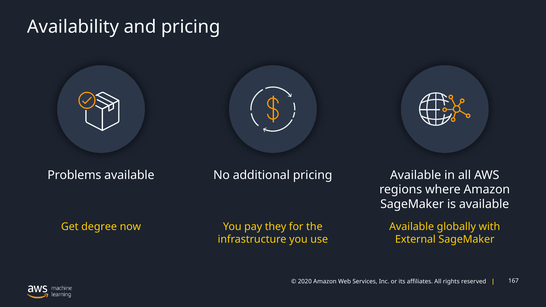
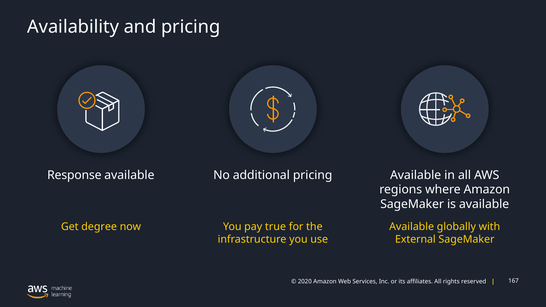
Problems: Problems -> Response
they: they -> true
